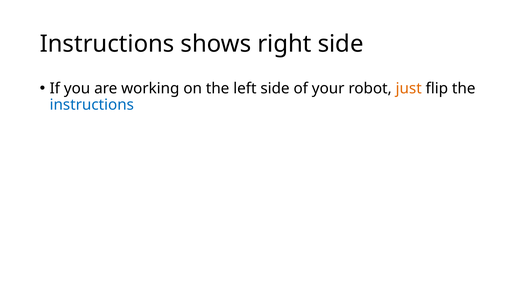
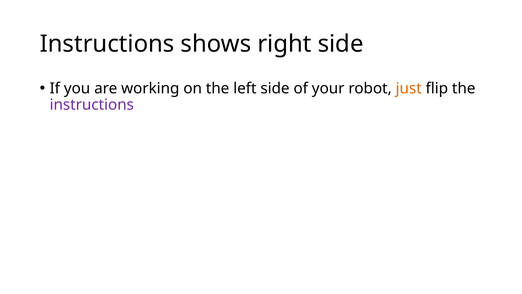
instructions at (92, 105) colour: blue -> purple
